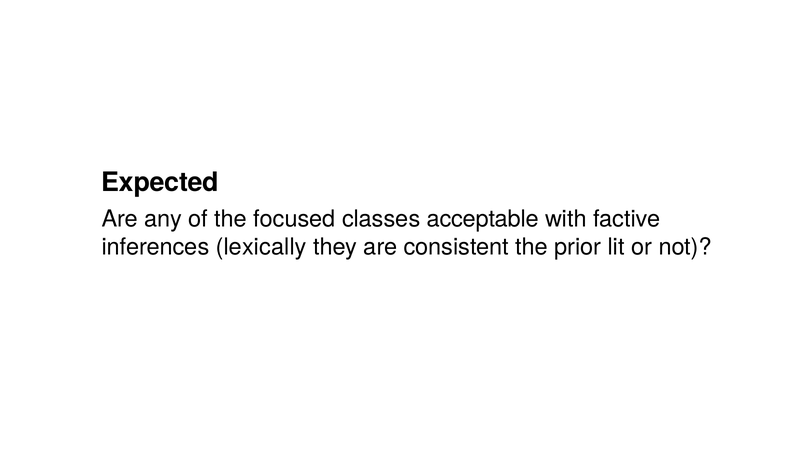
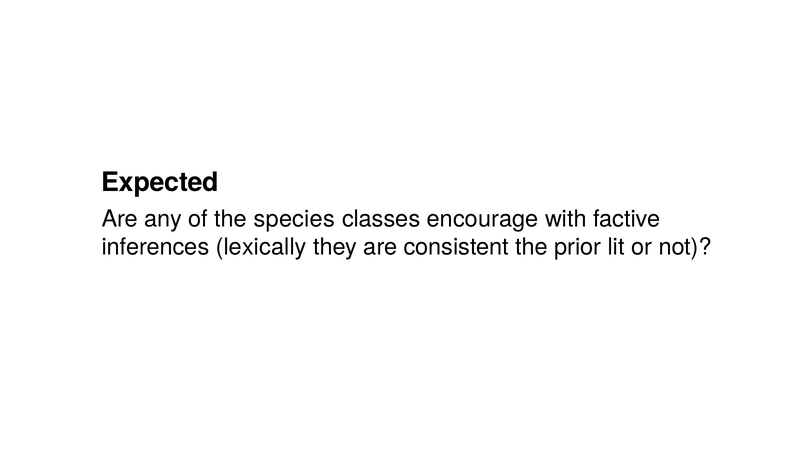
focused: focused -> species
acceptable: acceptable -> encourage
